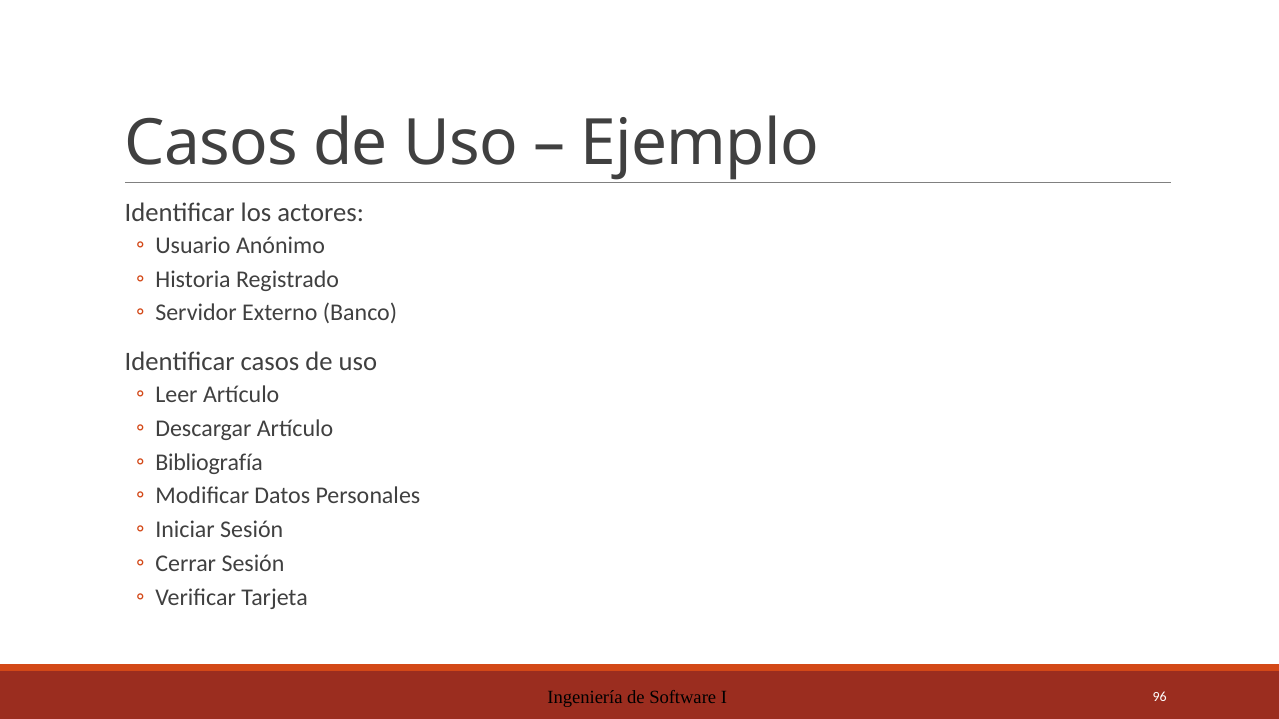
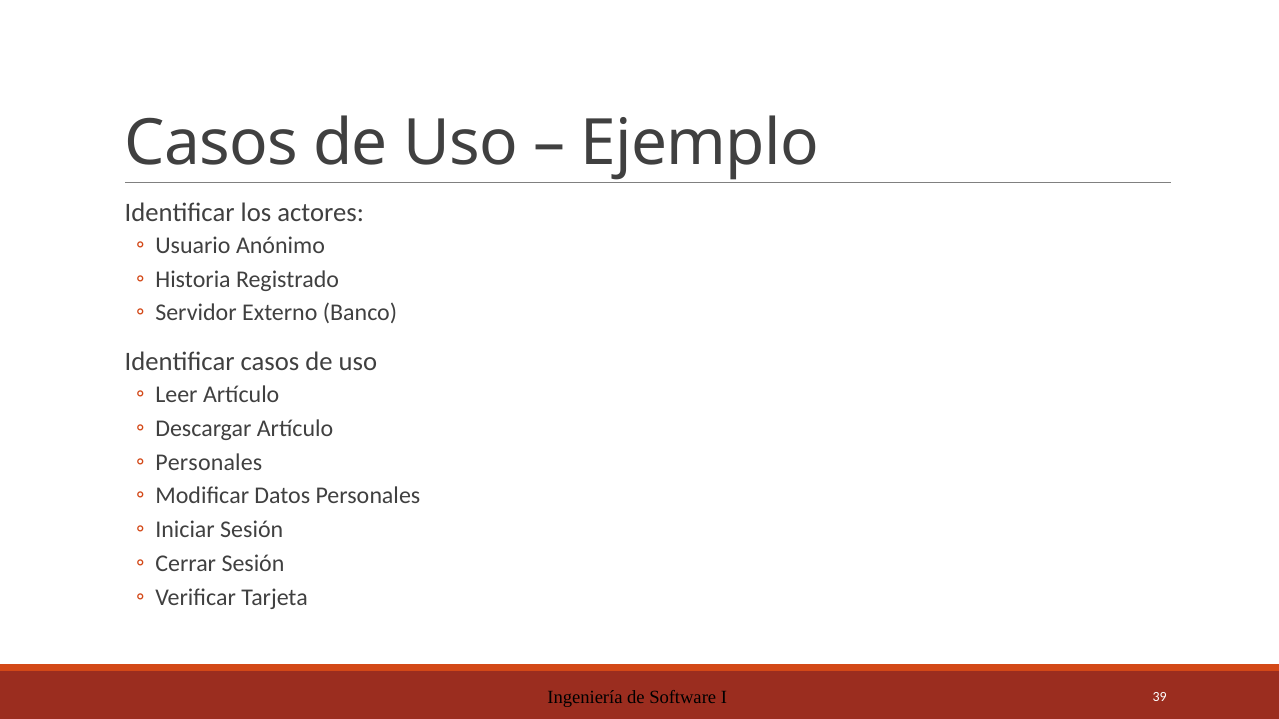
Bibliografía at (209, 462): Bibliografía -> Personales
96: 96 -> 39
